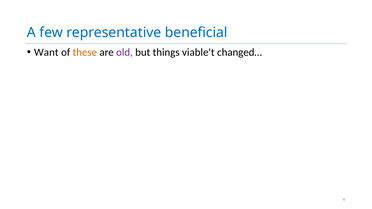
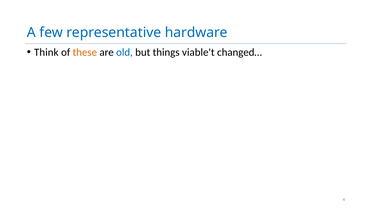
beneficial: beneficial -> hardware
Want: Want -> Think
old colour: purple -> blue
